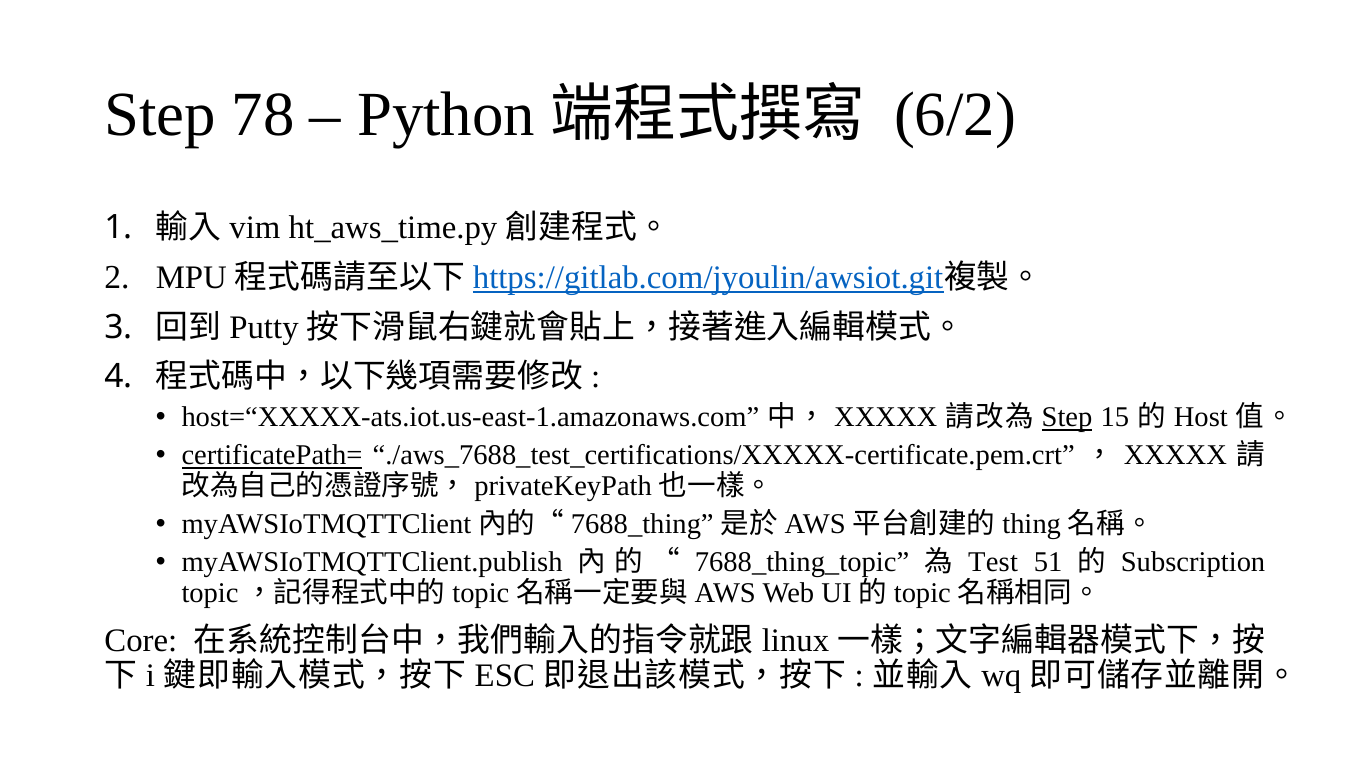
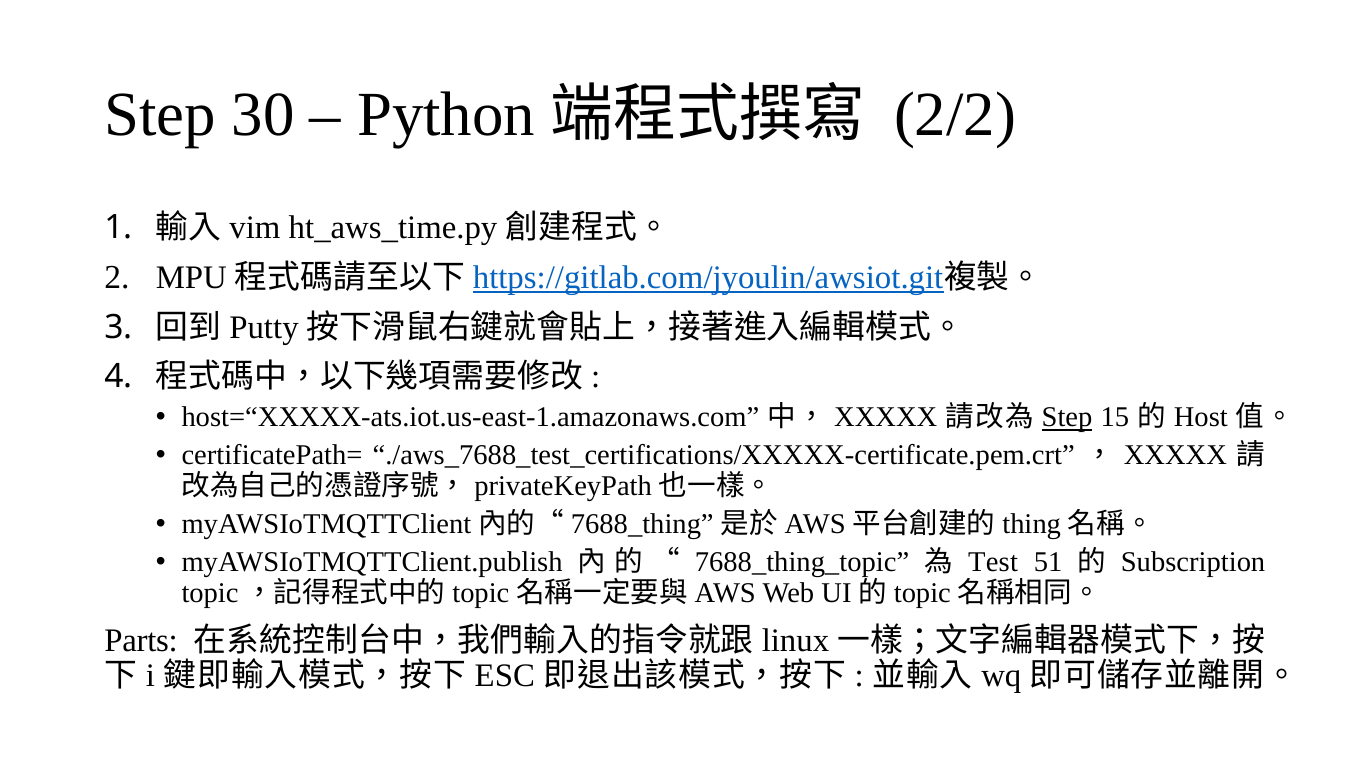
78: 78 -> 30
6/2: 6/2 -> 2/2
certificatePath= underline: present -> none
Core: Core -> Parts
